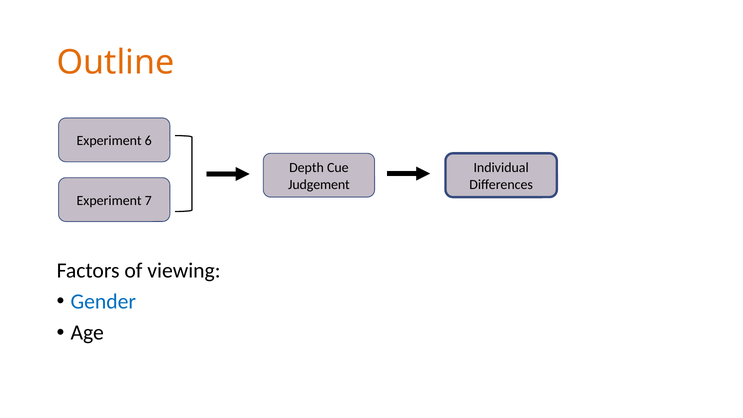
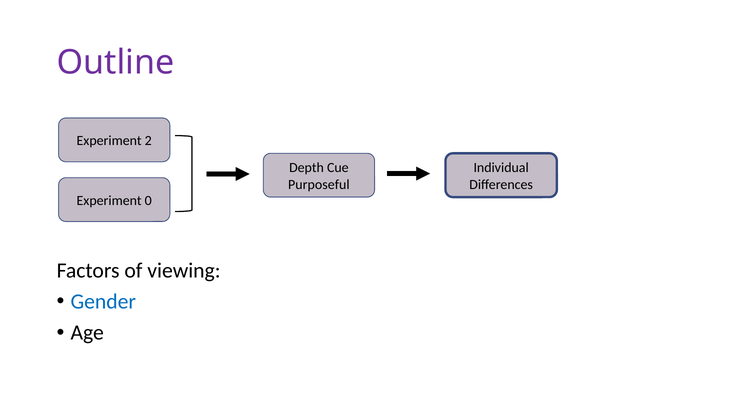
Outline colour: orange -> purple
6: 6 -> 2
Judgement: Judgement -> Purposeful
7: 7 -> 0
